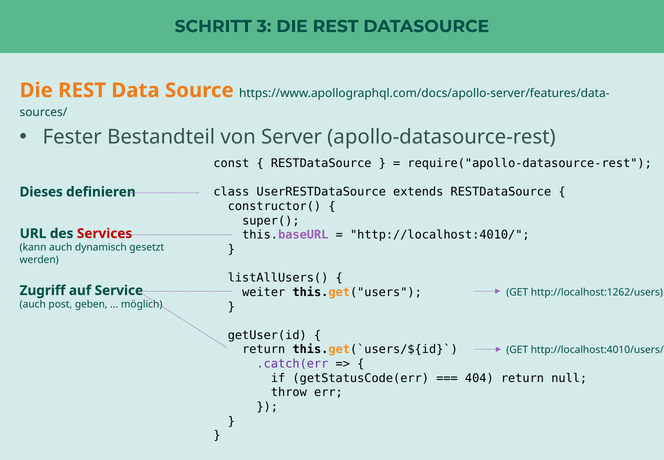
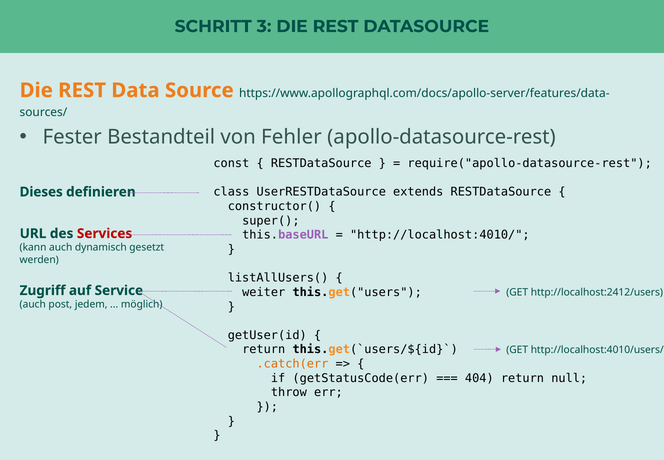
Server: Server -> Fehler
http://localhost:1262/users: http://localhost:1262/users -> http://localhost:2412/users
geben: geben -> jedem
.catch(err colour: purple -> orange
